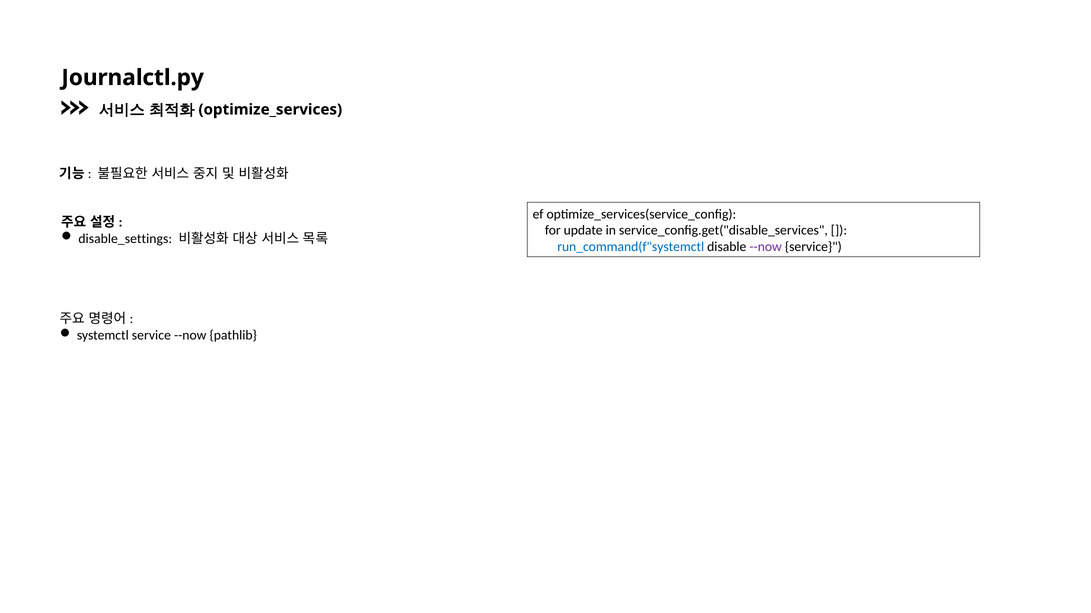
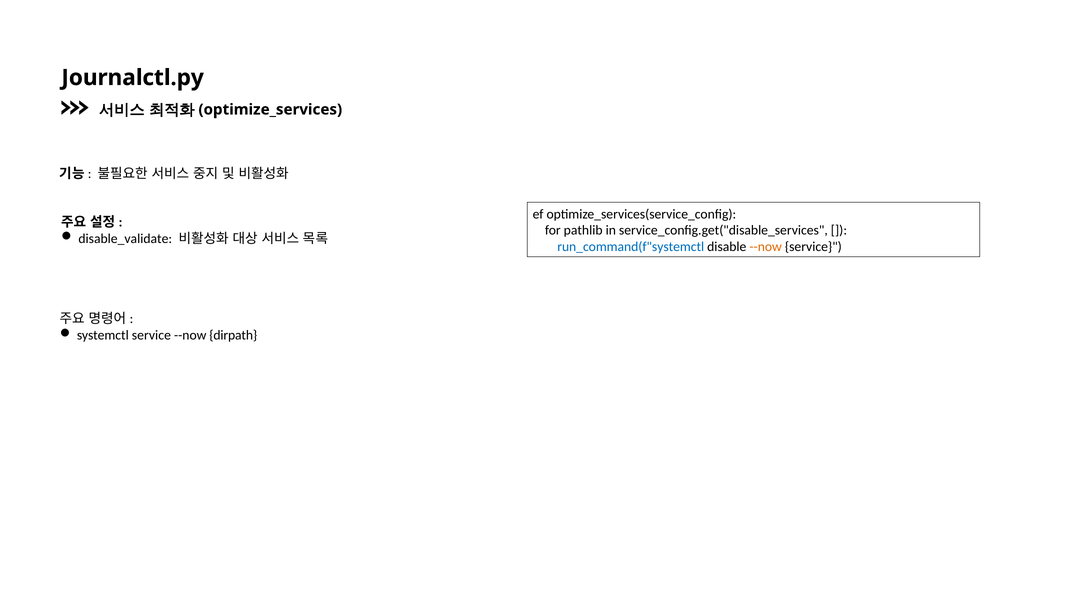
update: update -> pathlib
disable_settings: disable_settings -> disable_validate
--now at (766, 247) colour: purple -> orange
pathlib: pathlib -> dirpath
